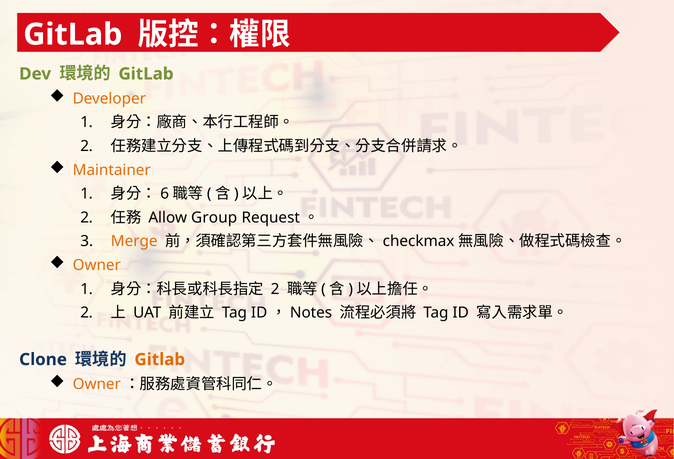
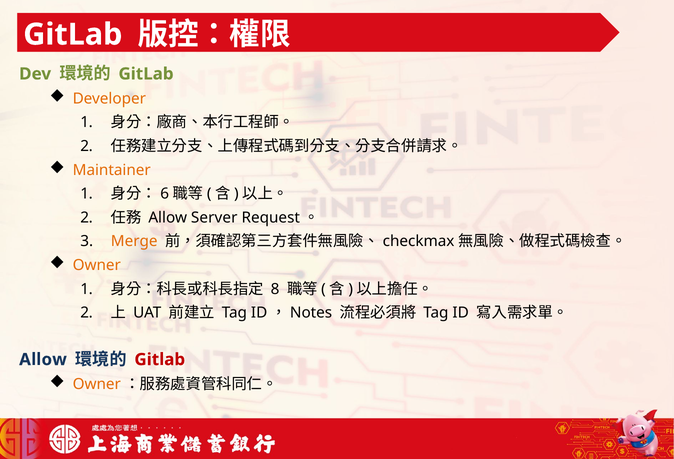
Group: Group -> Server
2 at (275, 289): 2 -> 8
Clone at (43, 359): Clone -> Allow
Gitlab at (160, 359) colour: orange -> red
